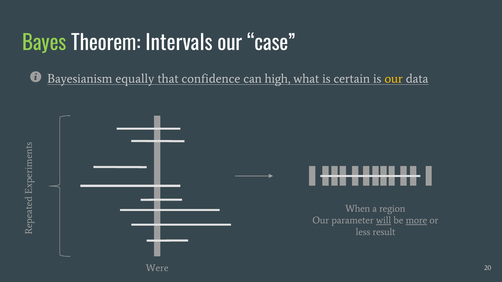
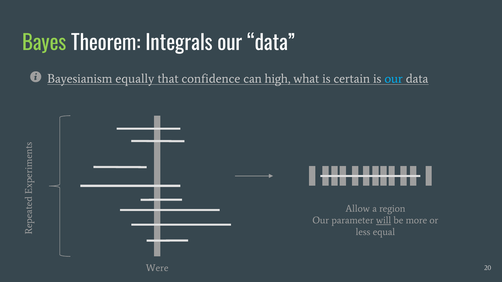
Intervals: Intervals -> Integrals
case at (271, 43): case -> data
our at (394, 79) colour: yellow -> light blue
When: When -> Allow
more underline: present -> none
result: result -> equal
